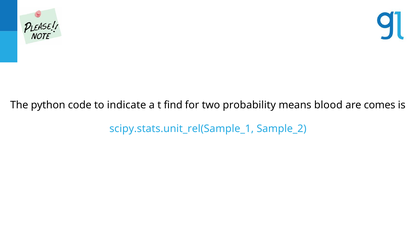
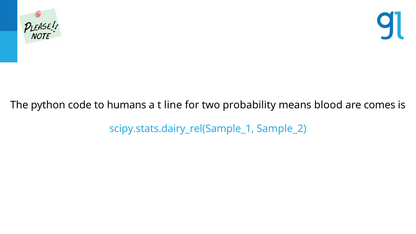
indicate: indicate -> humans
find: find -> line
scipy.stats.unit_rel(Sample_1: scipy.stats.unit_rel(Sample_1 -> scipy.stats.dairy_rel(Sample_1
